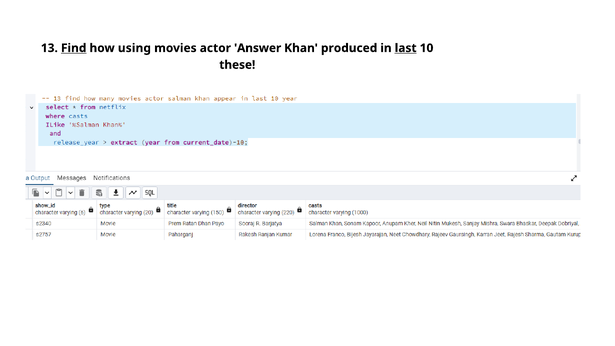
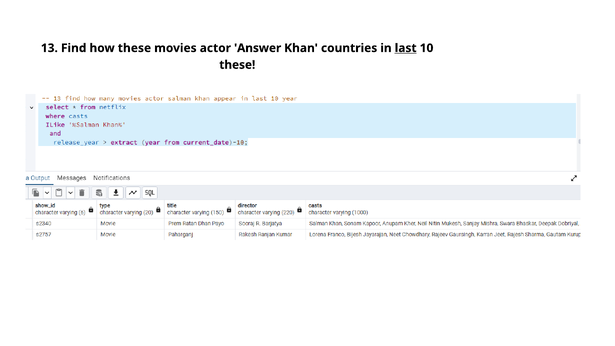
Find underline: present -> none
how using: using -> these
produced: produced -> countries
